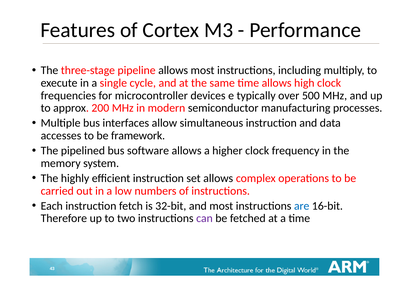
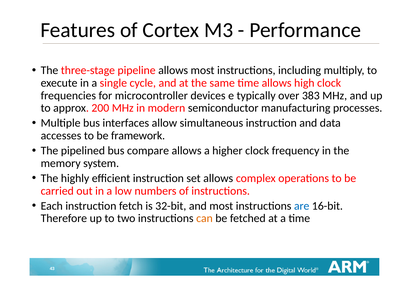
500: 500 -> 383
software: software -> compare
can colour: purple -> orange
